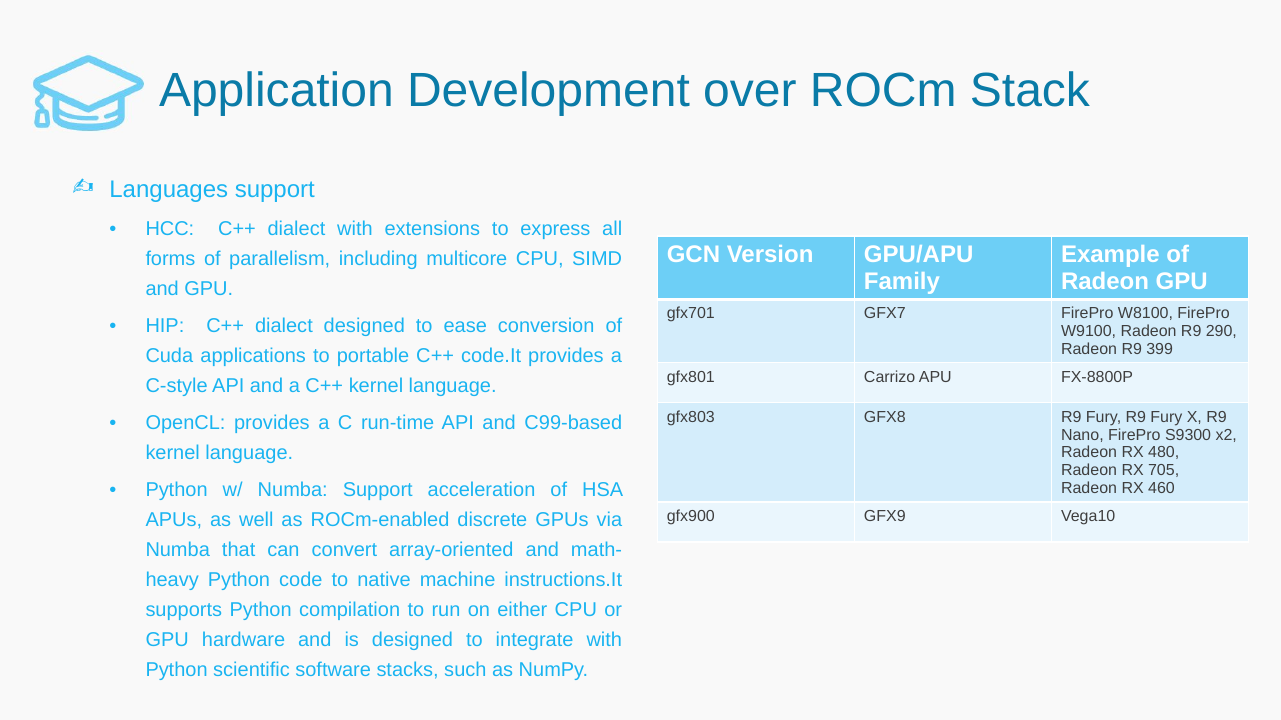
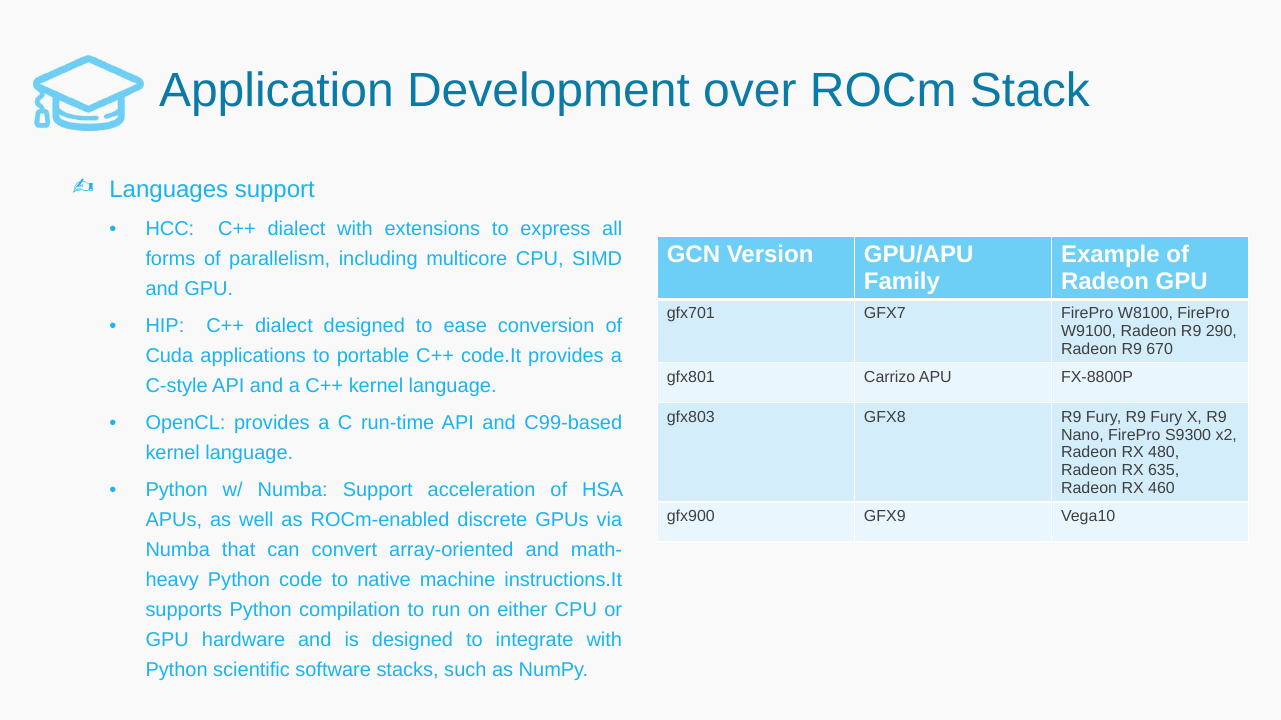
399: 399 -> 670
705: 705 -> 635
